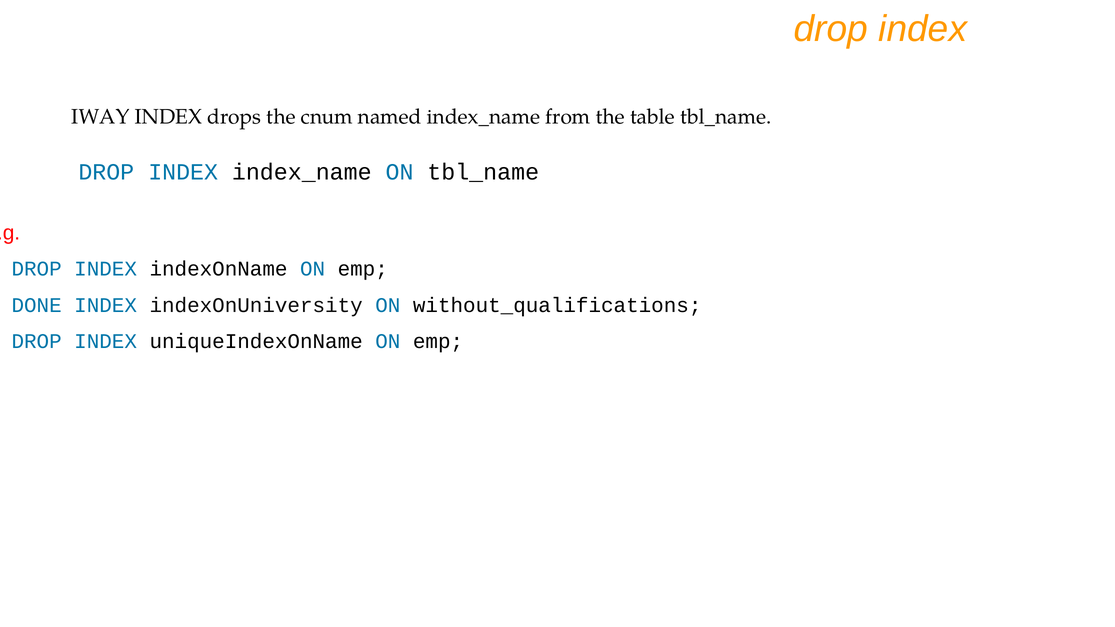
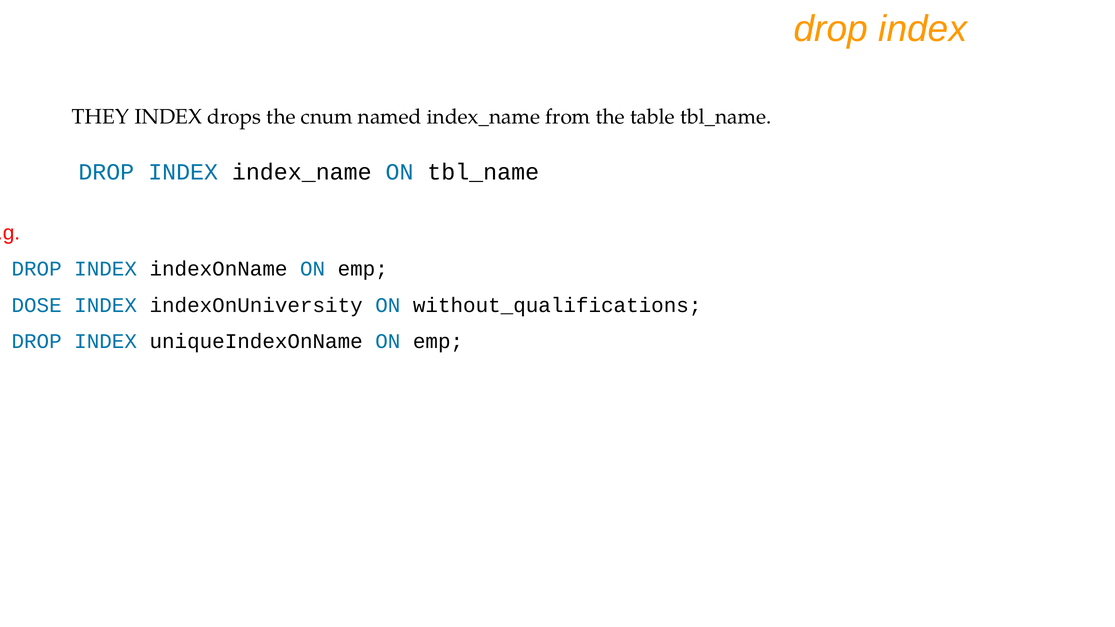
IWAY: IWAY -> THEY
DONE: DONE -> DOSE
